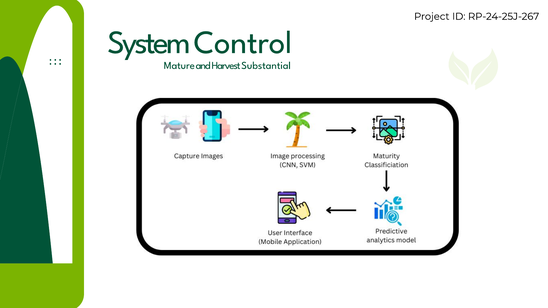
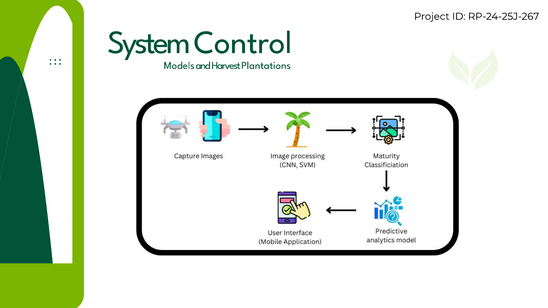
Mature: Mature -> Models
Substantial: Substantial -> Plantations
